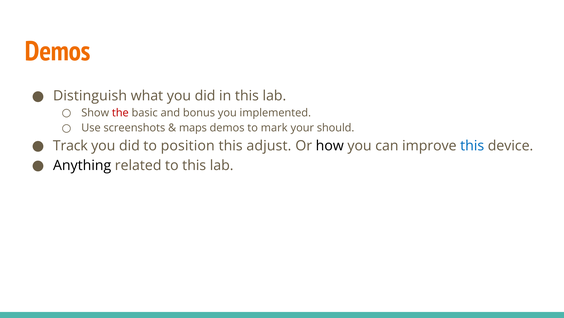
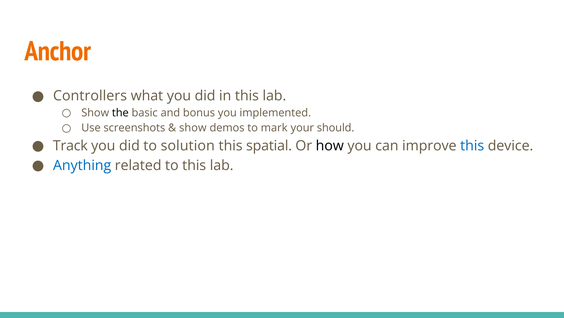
Demos at (58, 51): Demos -> Anchor
Distinguish: Distinguish -> Controllers
the colour: red -> black
maps at (193, 128): maps -> show
position: position -> solution
adjust: adjust -> spatial
Anything colour: black -> blue
